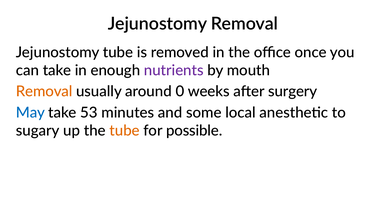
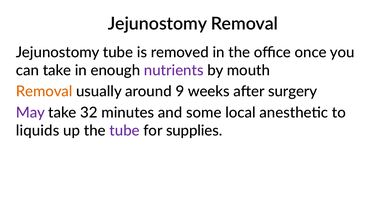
0: 0 -> 9
May colour: blue -> purple
53: 53 -> 32
sugary: sugary -> liquids
tube at (125, 131) colour: orange -> purple
possible: possible -> supplies
